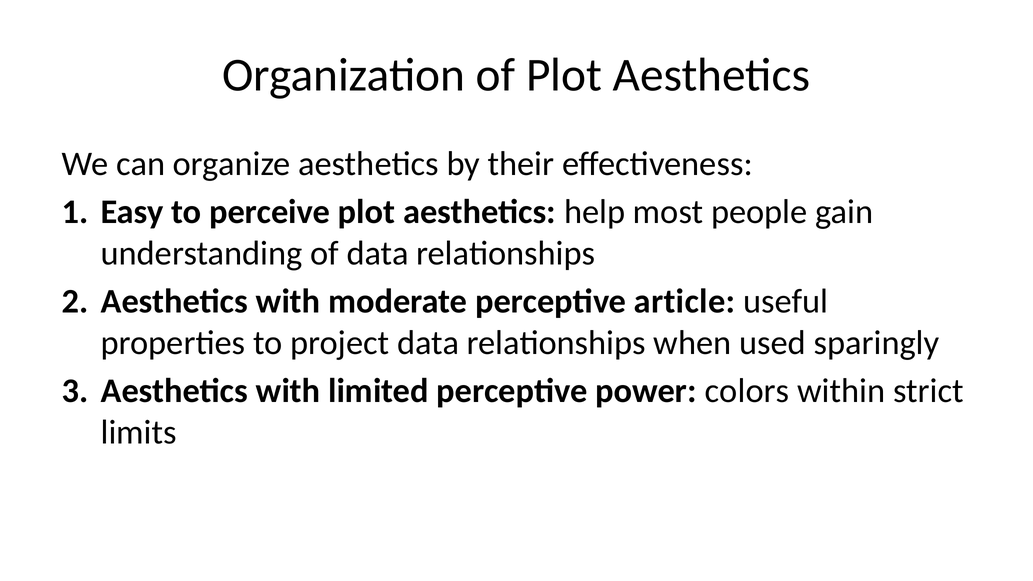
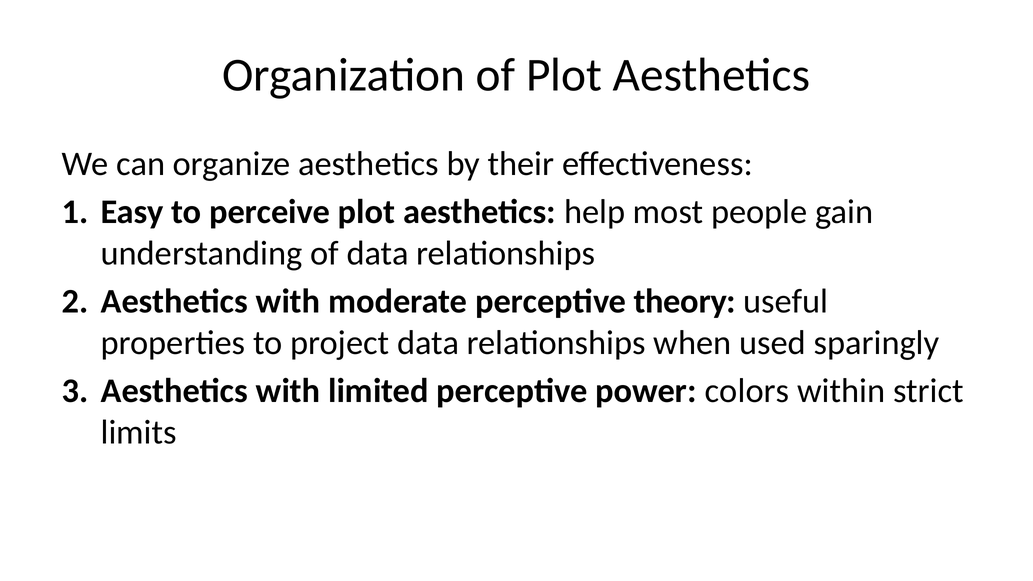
article: article -> theory
